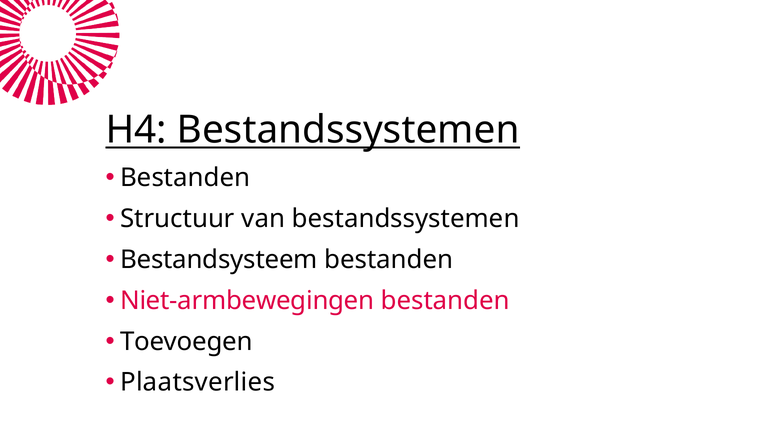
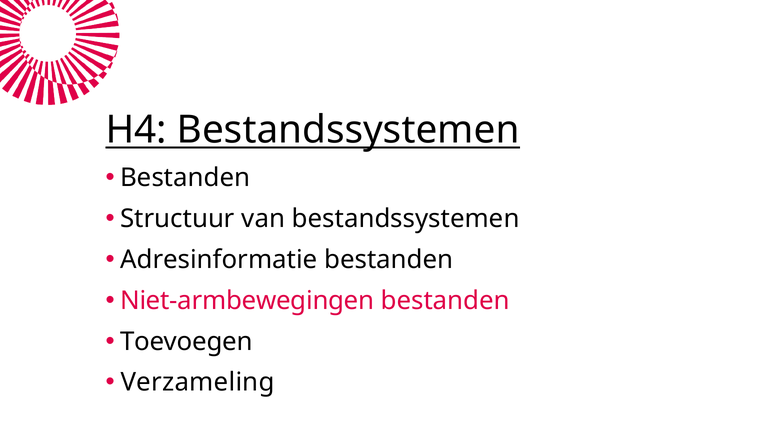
Bestandsysteem: Bestandsysteem -> Adresinformatie
Plaatsverlies: Plaatsverlies -> Verzameling
